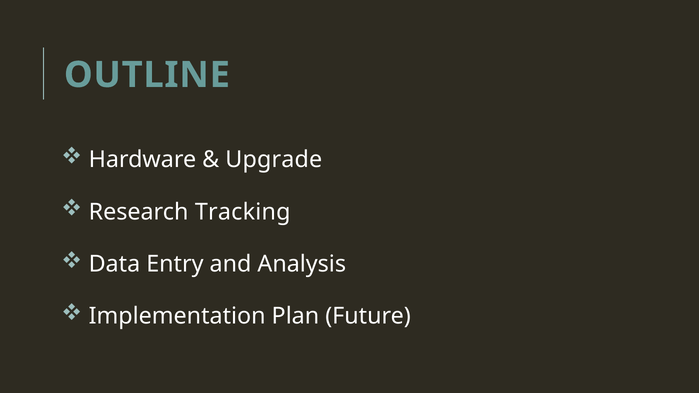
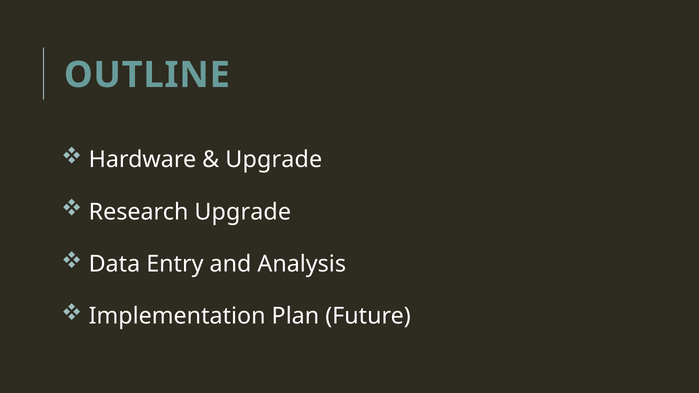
Research Tracking: Tracking -> Upgrade
